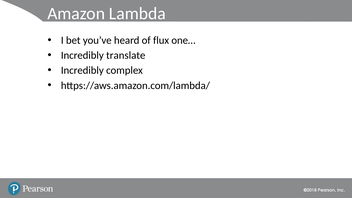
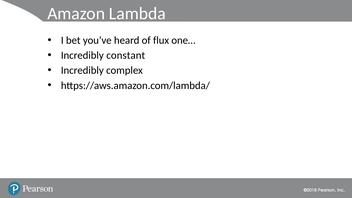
translate: translate -> constant
